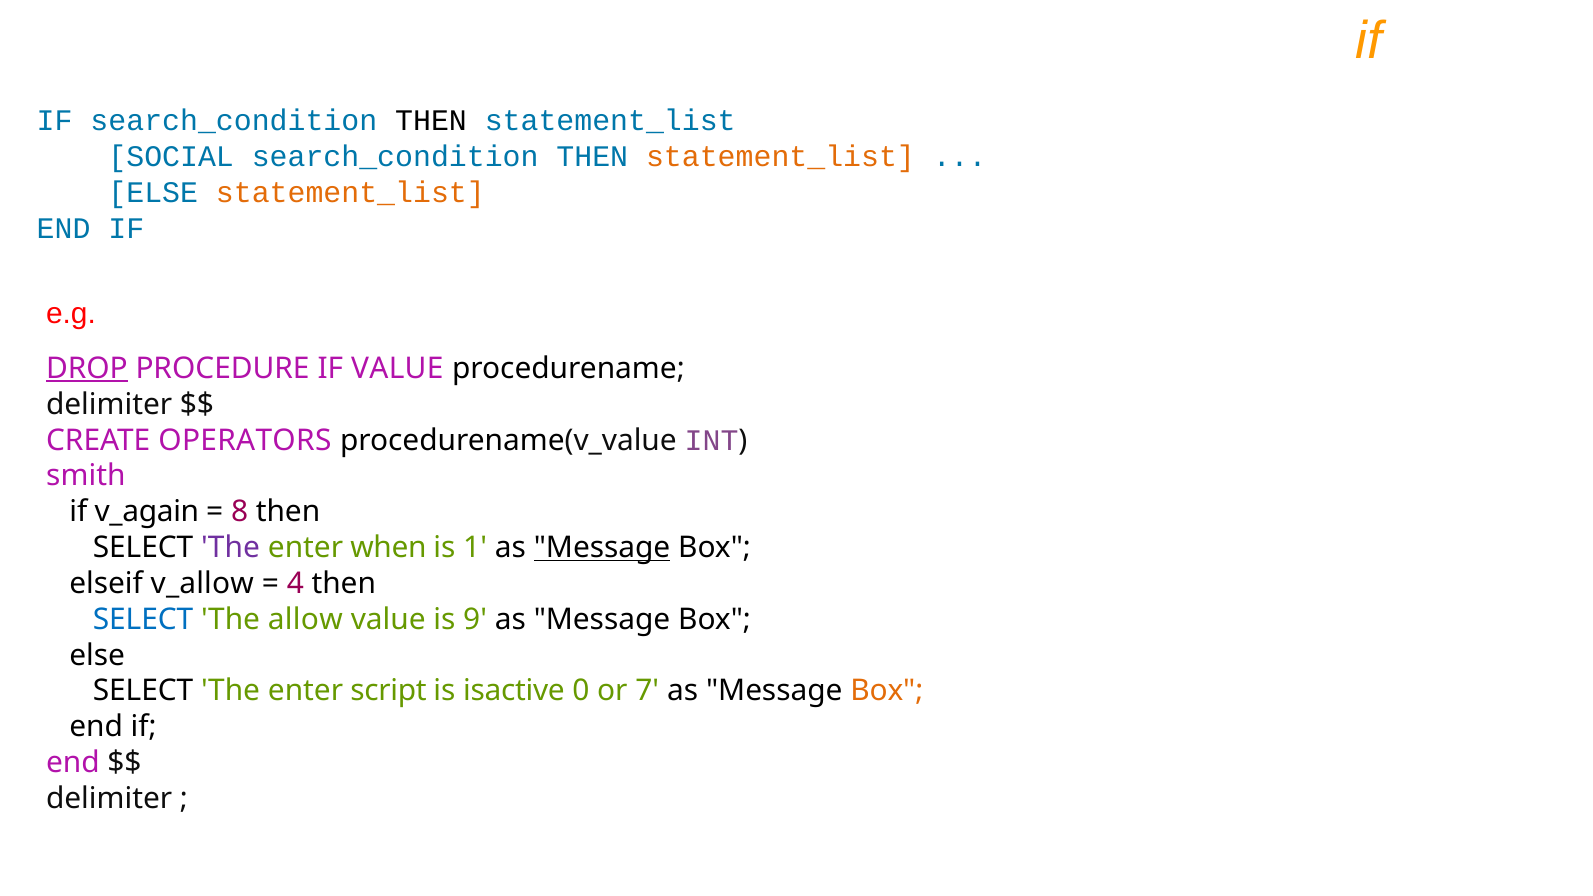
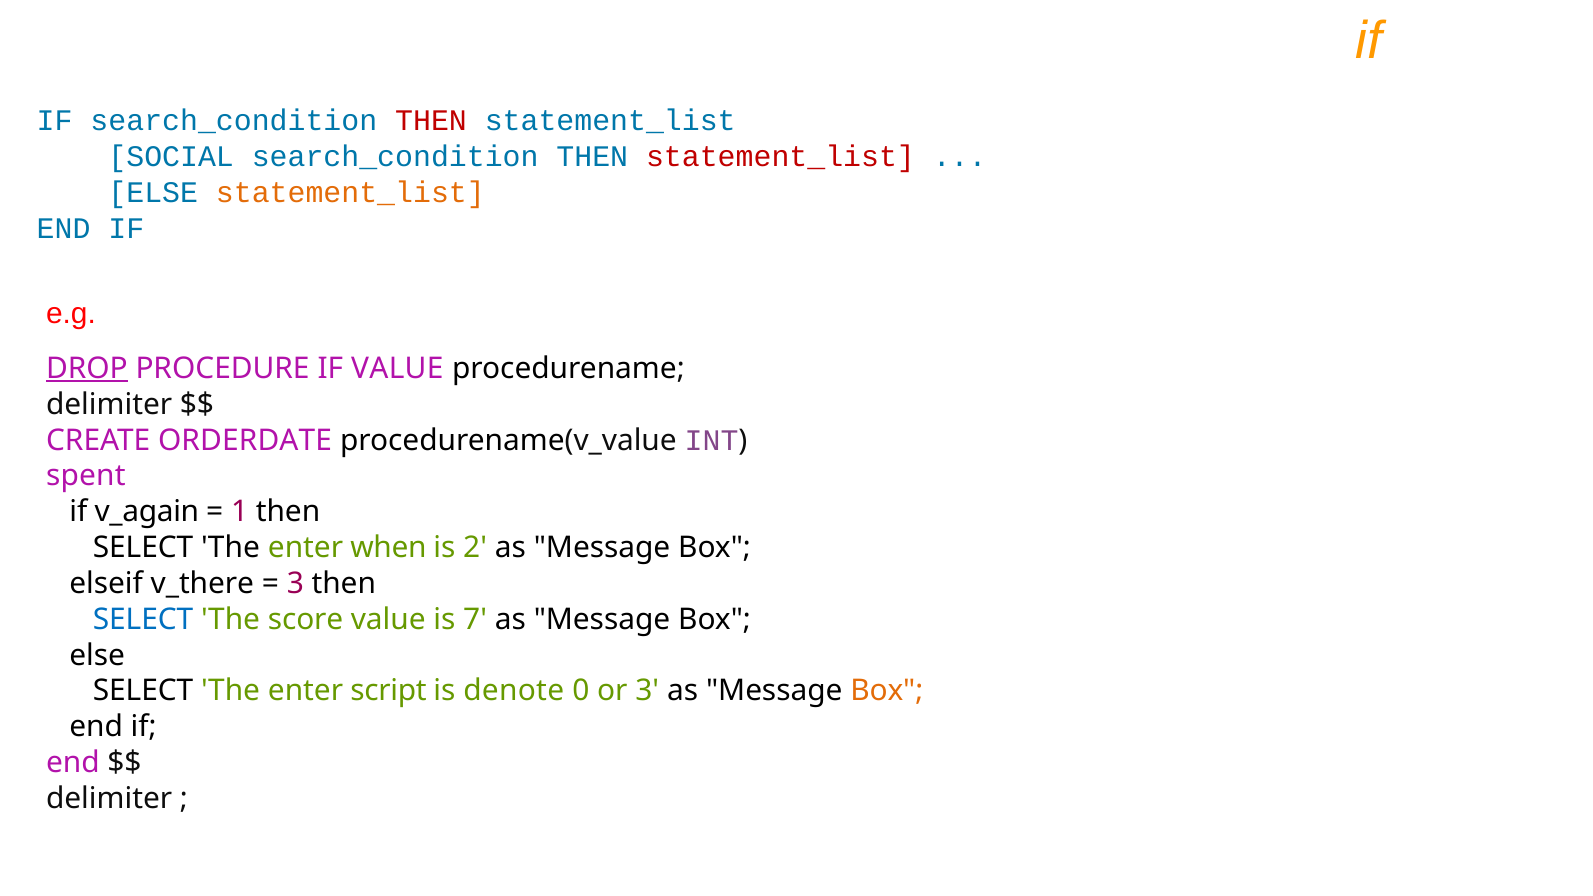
THEN at (431, 121) colour: black -> red
statement_list at (780, 157) colour: orange -> red
OPERATORS: OPERATORS -> ORDERDATE
smith: smith -> spent
8: 8 -> 1
The at (231, 548) colour: purple -> black
1: 1 -> 2
Message at (602, 548) underline: present -> none
v_allow: v_allow -> v_there
4 at (295, 584): 4 -> 3
allow: allow -> score
9: 9 -> 7
isactive: isactive -> denote
or 7: 7 -> 3
